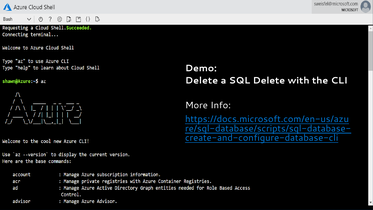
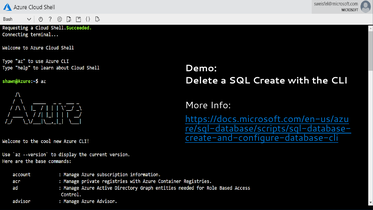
SQL Delete: Delete -> Create
